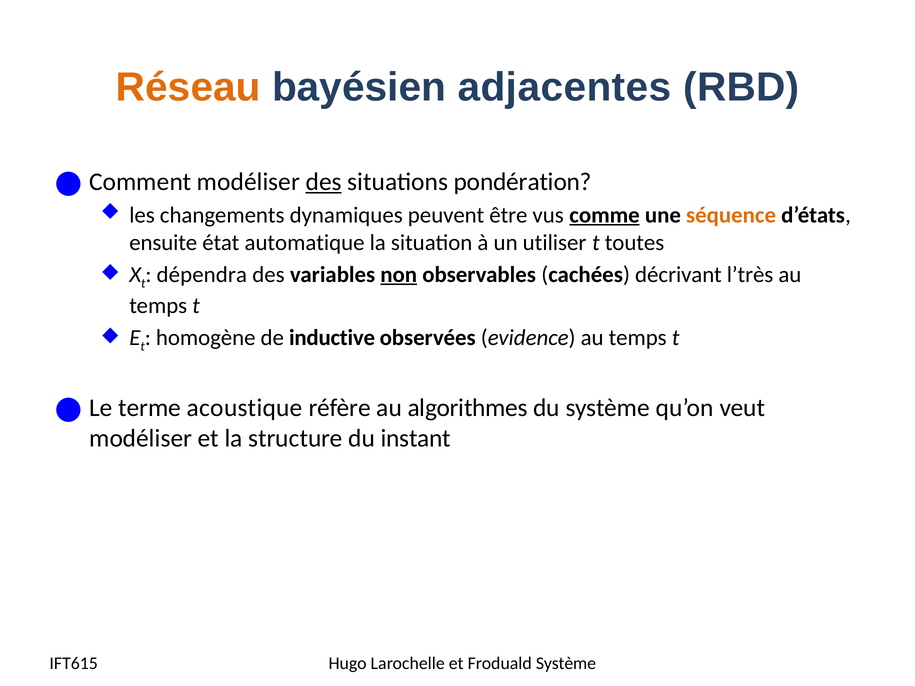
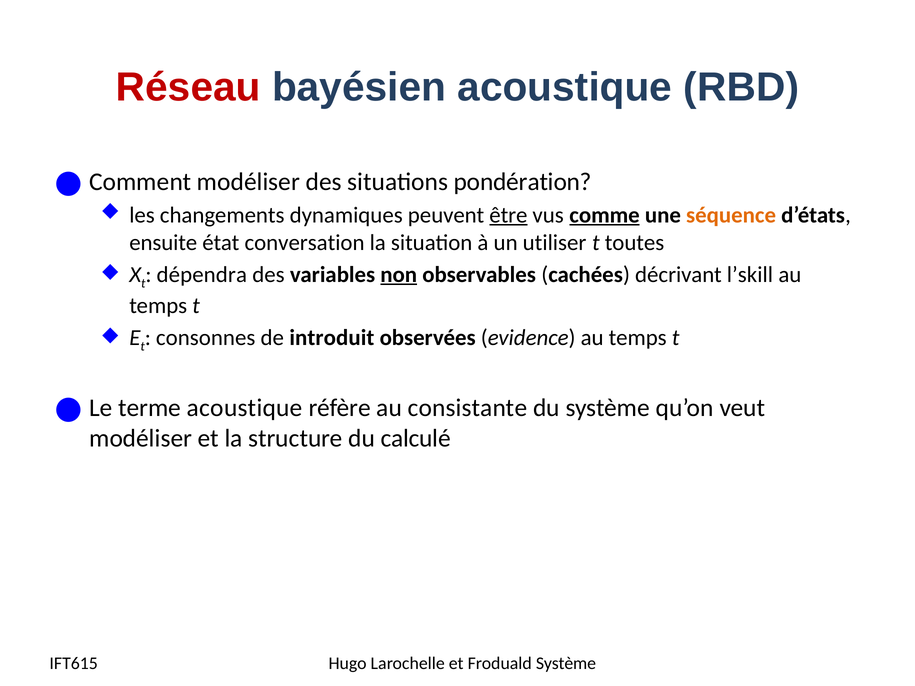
Réseau colour: orange -> red
bayésien adjacentes: adjacentes -> acoustique
des at (324, 182) underline: present -> none
être underline: none -> present
automatique: automatique -> conversation
l’très: l’très -> l’skill
homogène: homogène -> consonnes
inductive: inductive -> introduit
algorithmes: algorithmes -> consistante
instant: instant -> calculé
